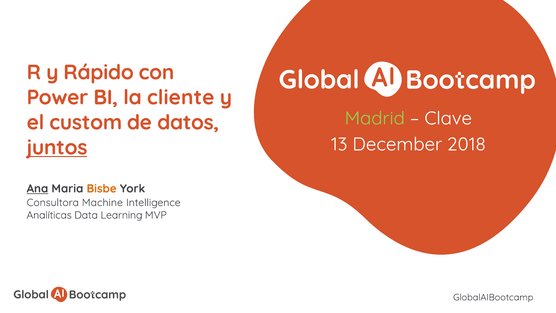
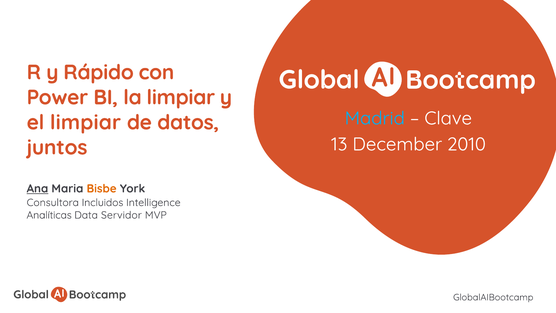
la cliente: cliente -> limpiar
Madrid colour: light green -> light blue
el custom: custom -> limpiar
2018: 2018 -> 2010
juntos underline: present -> none
Machine: Machine -> Incluidos
Learning: Learning -> Servidor
